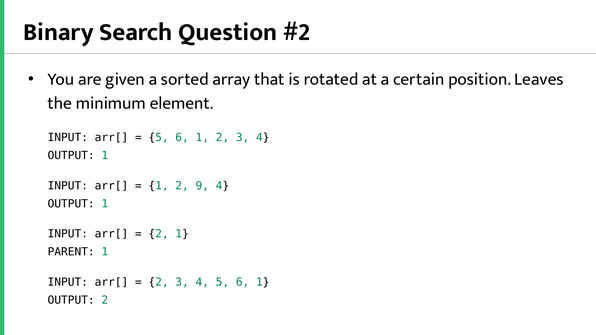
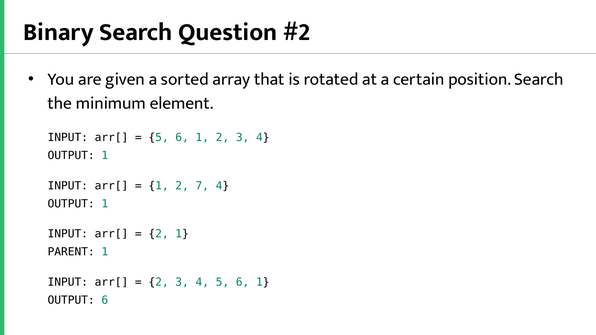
position Leaves: Leaves -> Search
9: 9 -> 7
OUTPUT 2: 2 -> 6
